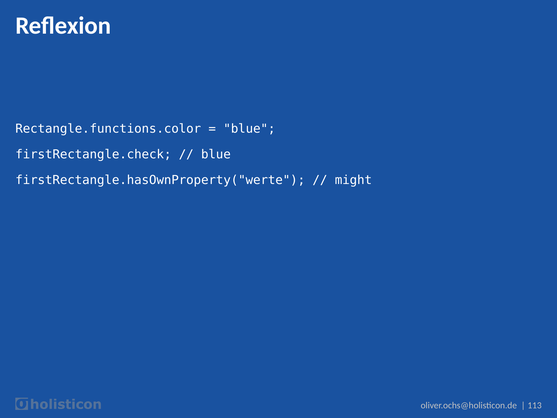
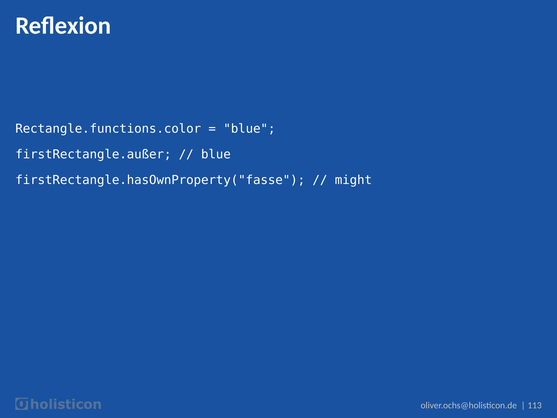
firstRectangle.check: firstRectangle.check -> firstRectangle.außer
firstRectangle.hasOwnProperty("werte: firstRectangle.hasOwnProperty("werte -> firstRectangle.hasOwnProperty("fasse
